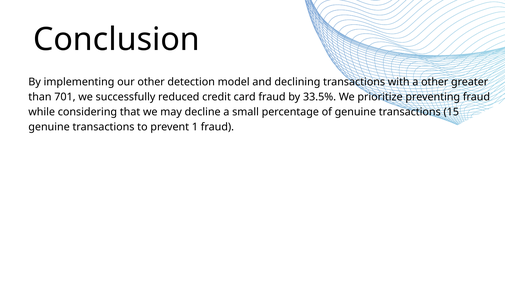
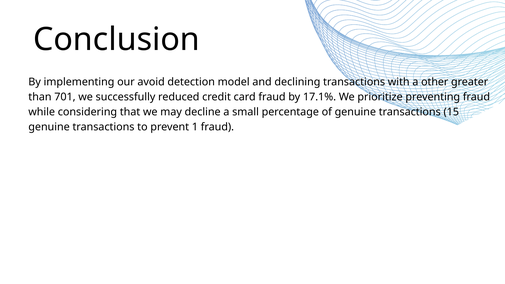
our other: other -> avoid
33.5%: 33.5% -> 17.1%
